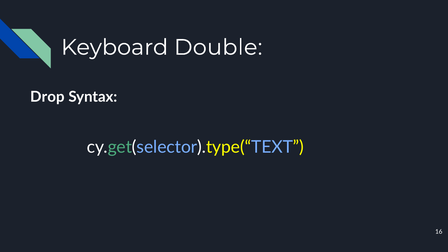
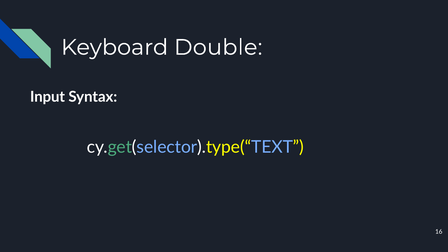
Drop: Drop -> Input
